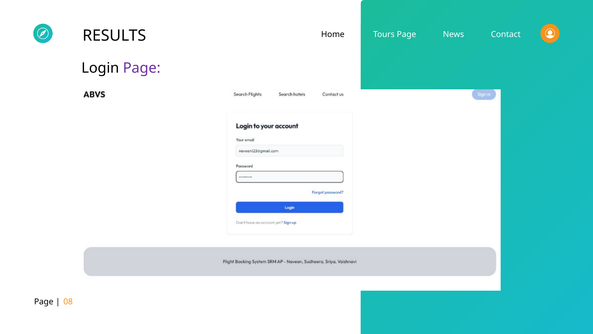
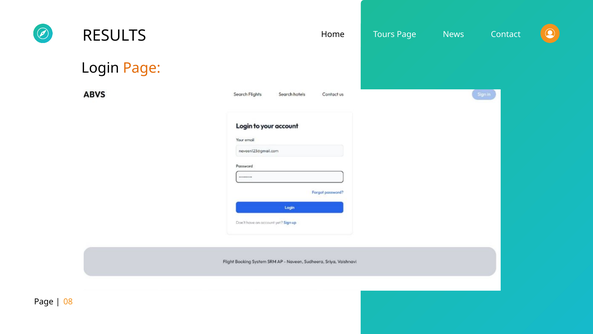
Page at (142, 68) colour: purple -> orange
